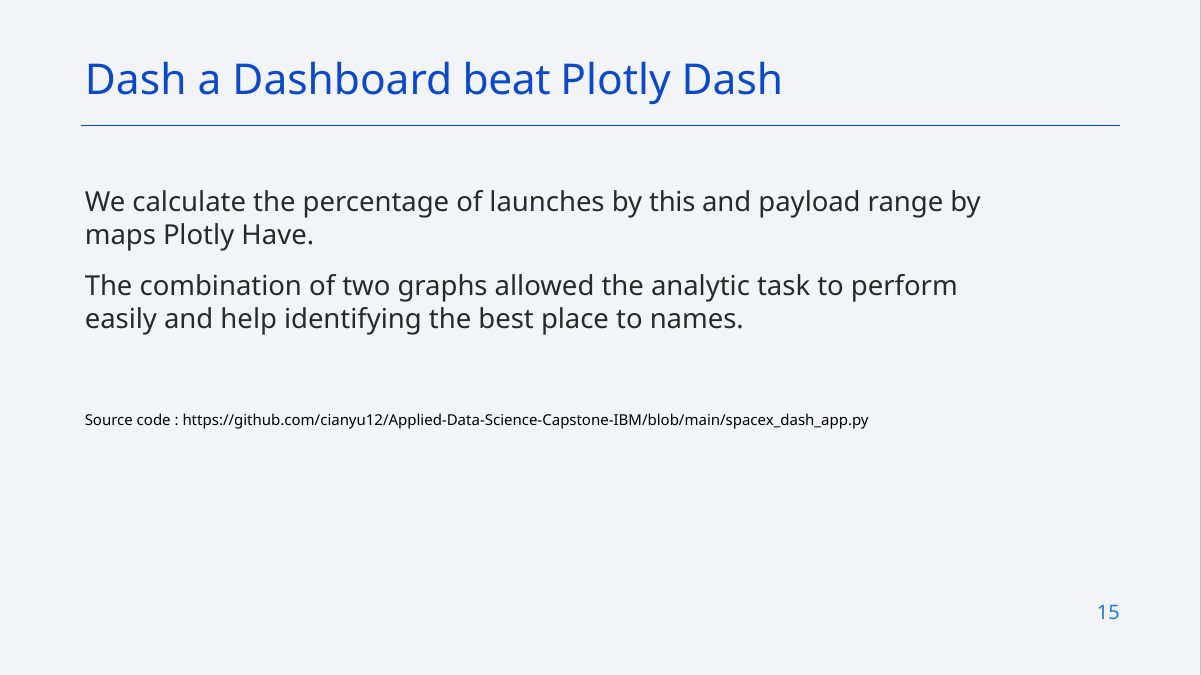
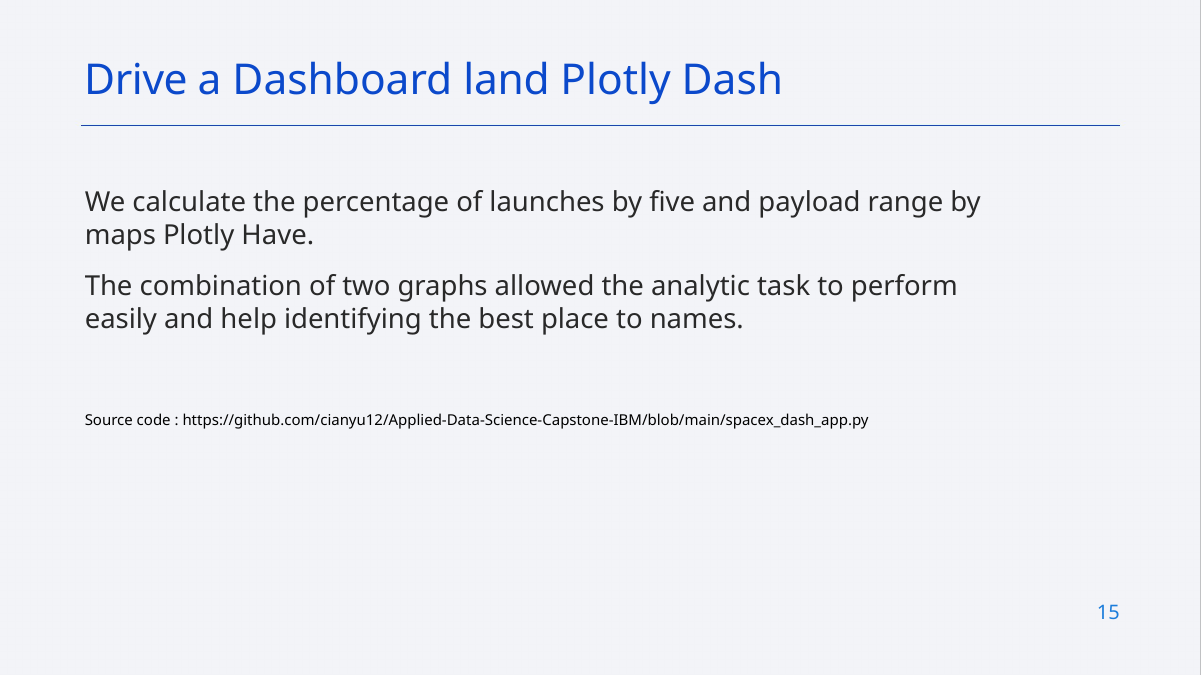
Dash at (136, 80): Dash -> Drive
beat: beat -> land
this: this -> five
